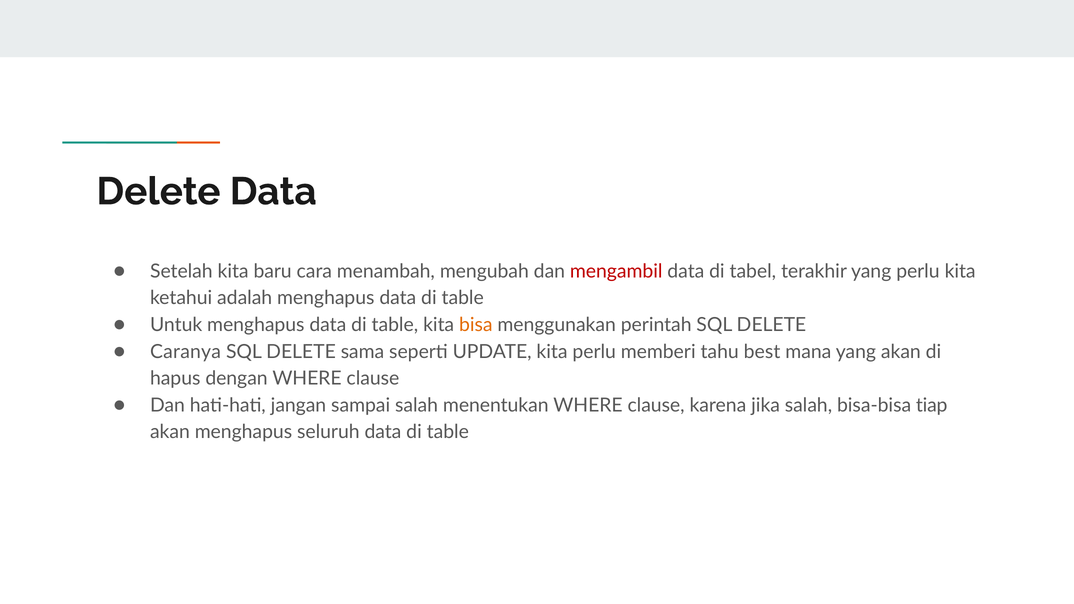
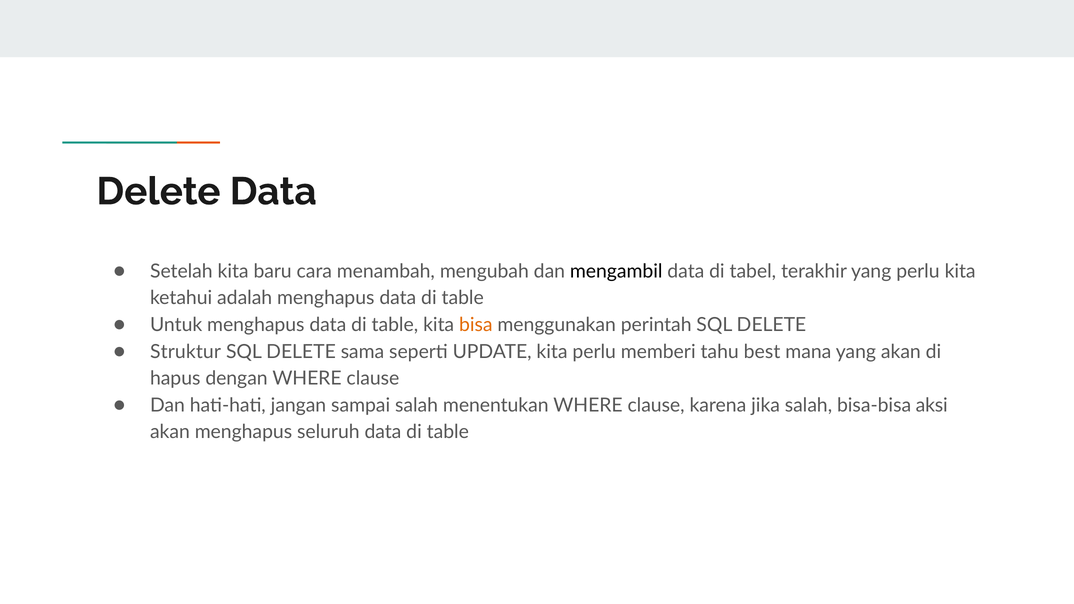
mengambil colour: red -> black
Caranya: Caranya -> Struktur
tiap: tiap -> aksi
